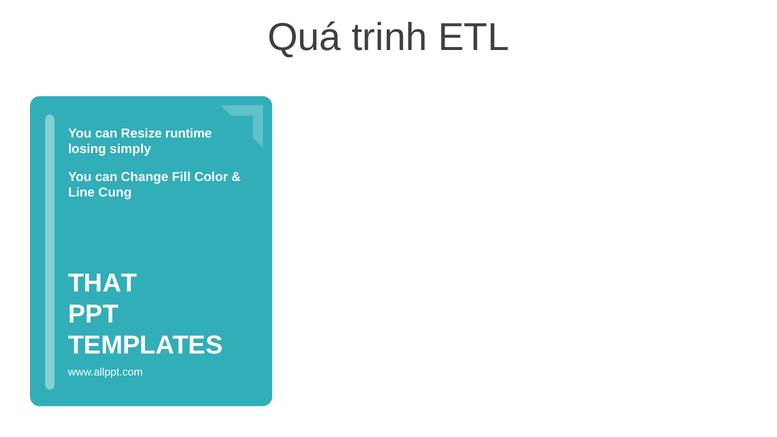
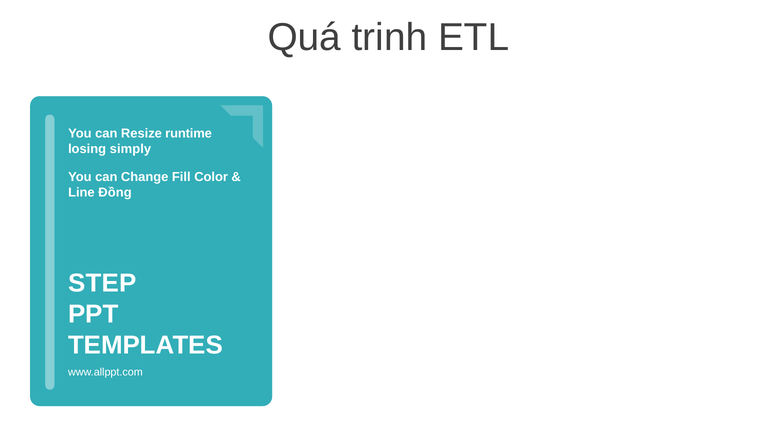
Cung: Cung -> Đồng
THAT: THAT -> STEP
